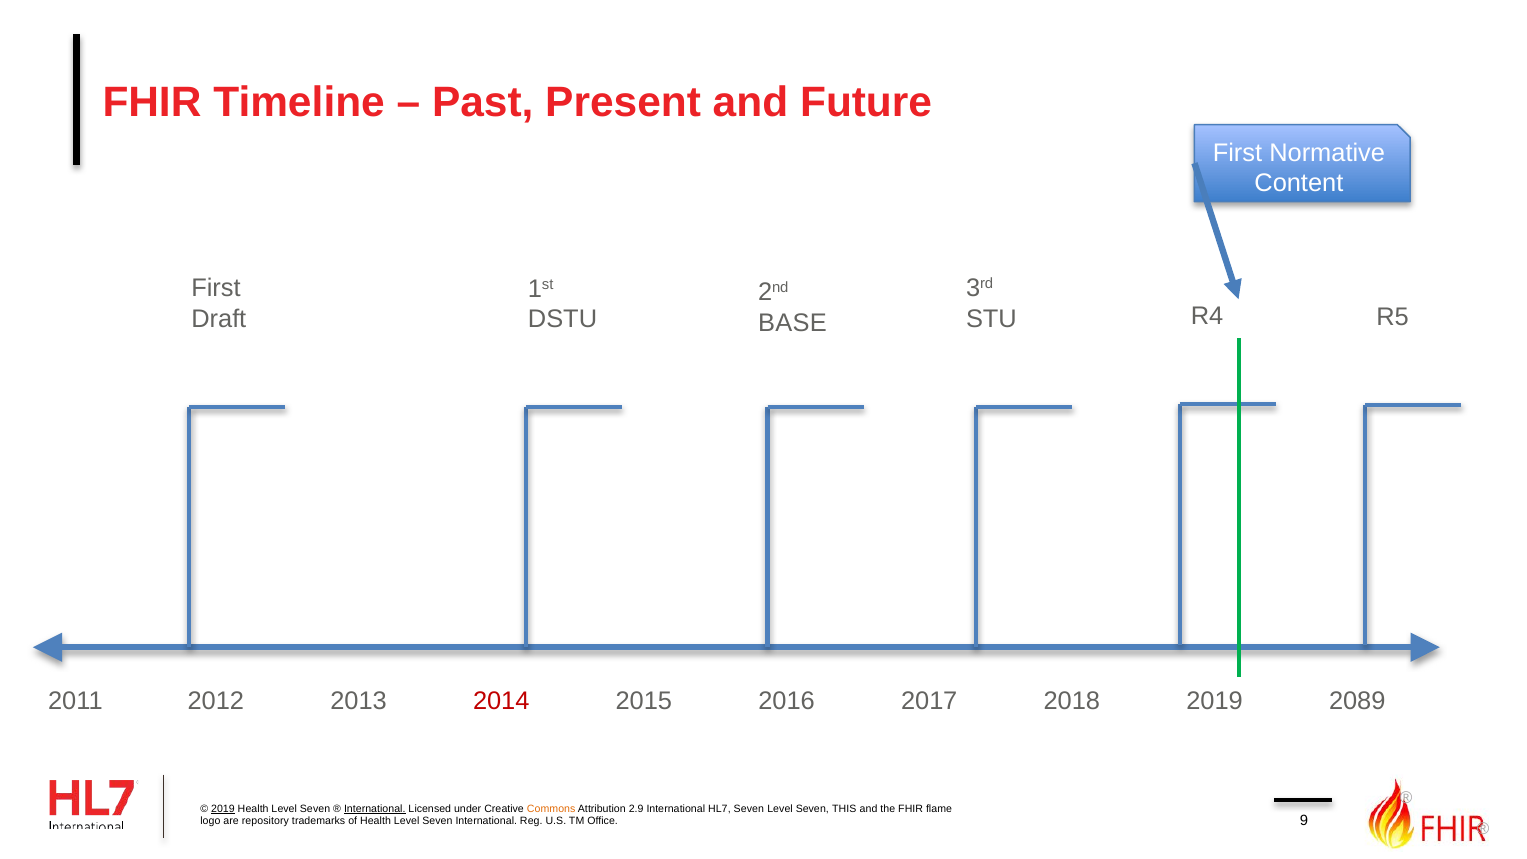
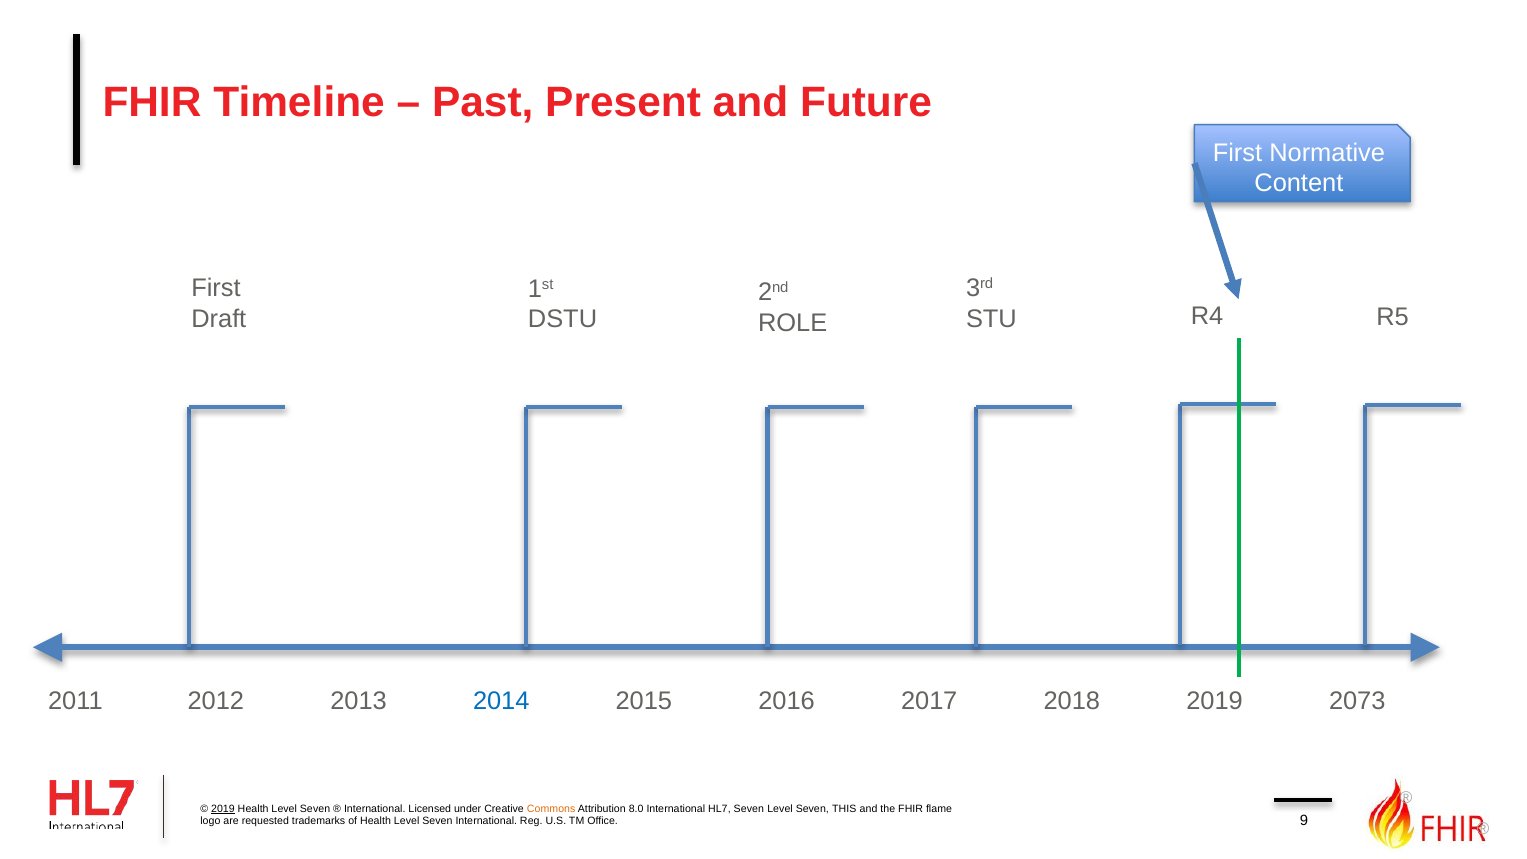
BASE: BASE -> ROLE
2014 colour: red -> blue
2089: 2089 -> 2073
International at (375, 809) underline: present -> none
2.9: 2.9 -> 8.0
repository: repository -> requested
